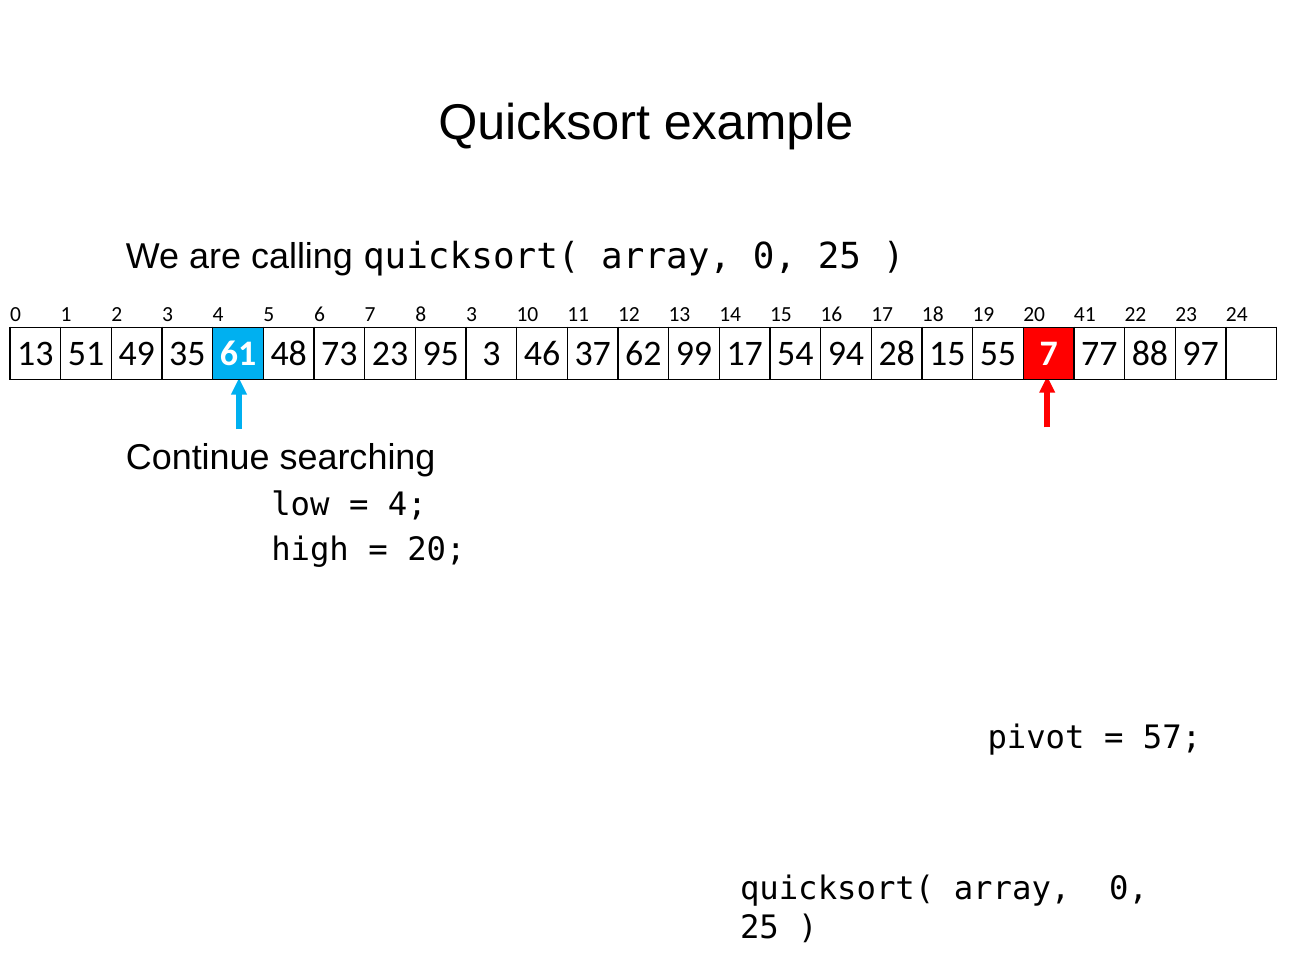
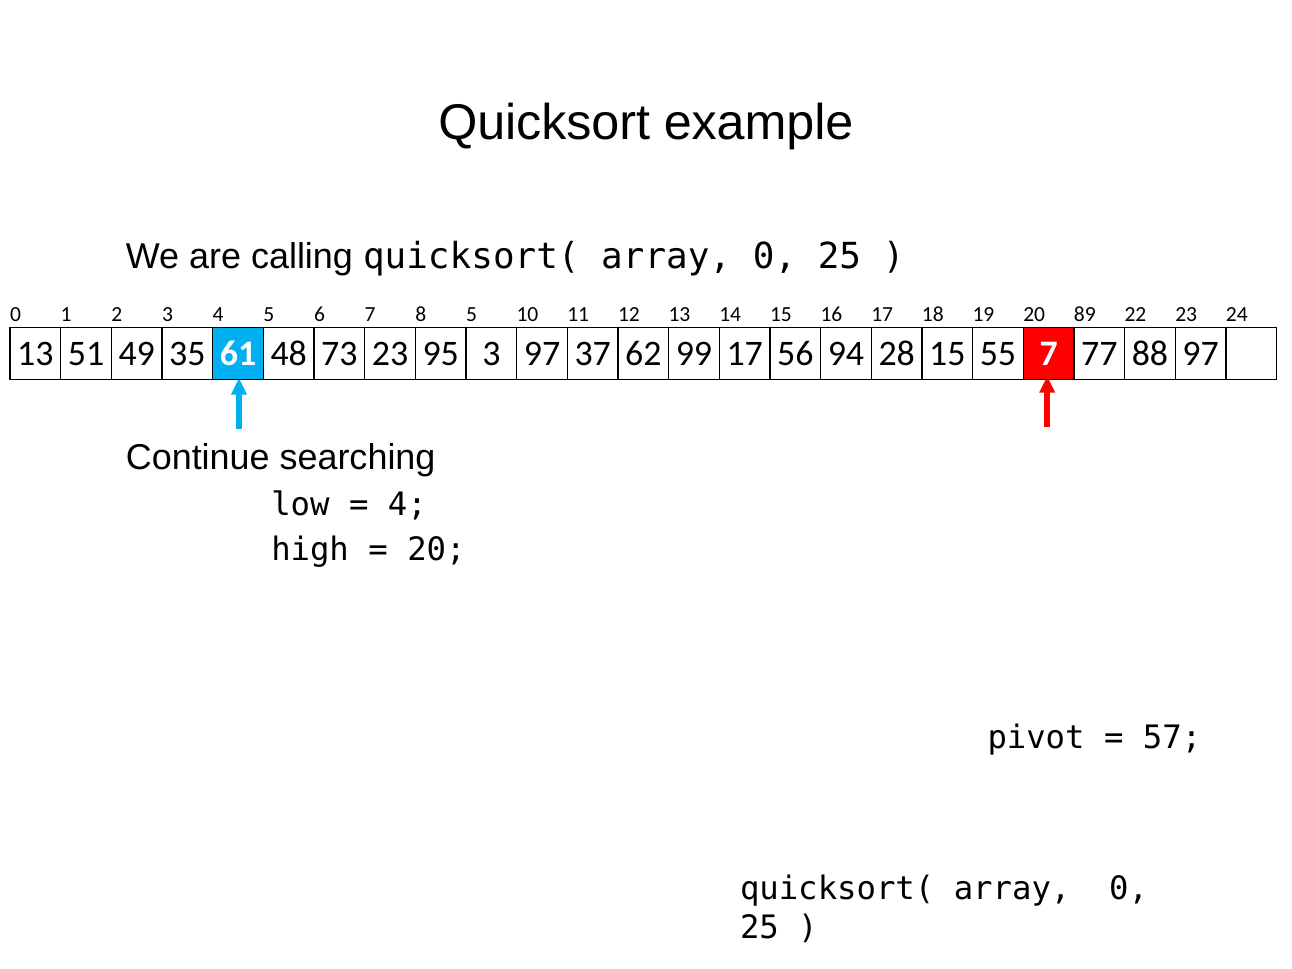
8 3: 3 -> 5
41: 41 -> 89
3 46: 46 -> 97
54: 54 -> 56
